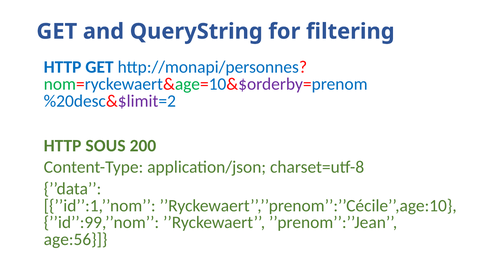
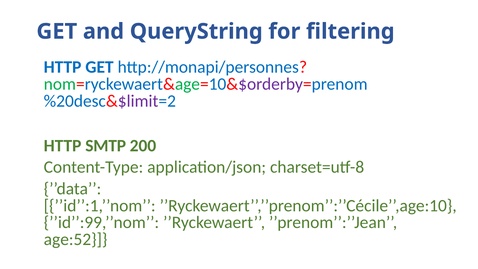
SOUS: SOUS -> SMTP
age:56: age:56 -> age:52
